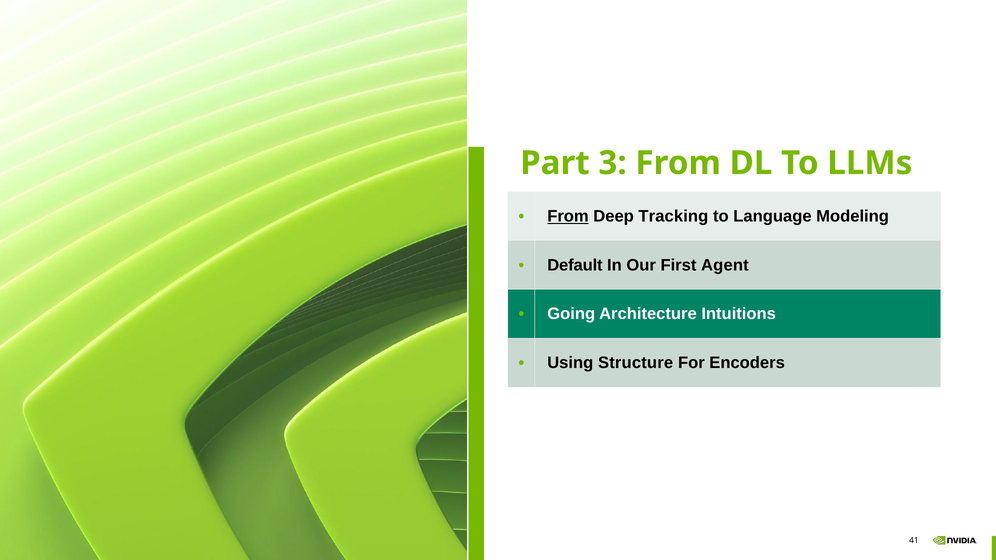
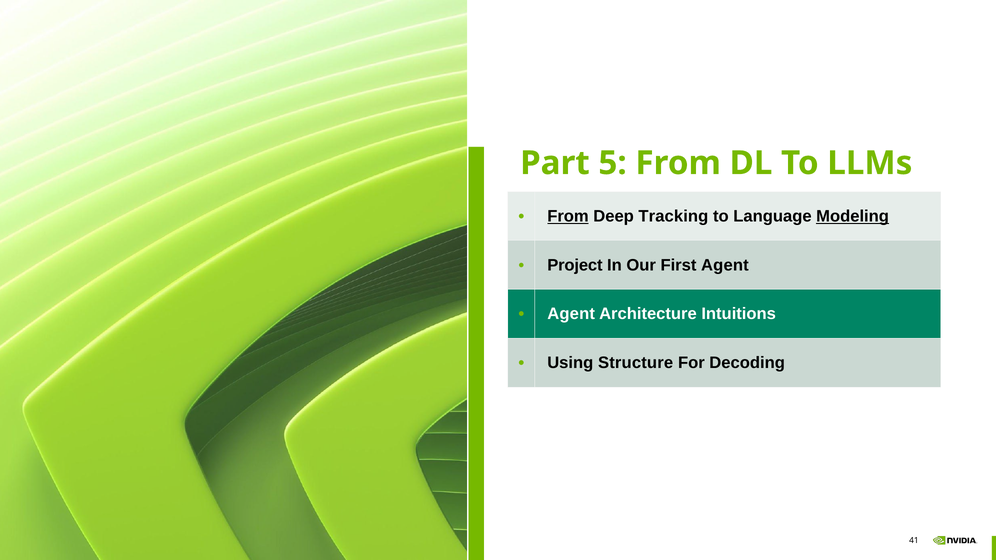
3: 3 -> 5
Modeling underline: none -> present
Default: Default -> Project
Going at (571, 314): Going -> Agent
Encoders: Encoders -> Decoding
